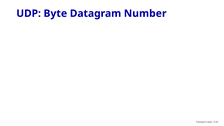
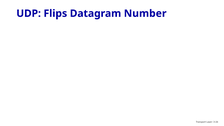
Byte: Byte -> Flips
